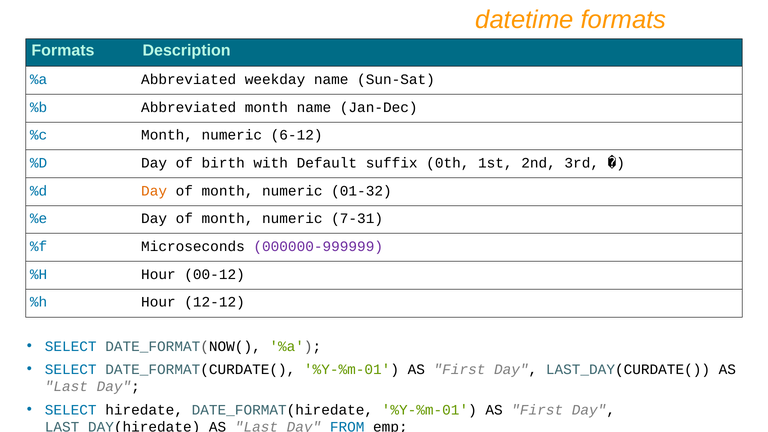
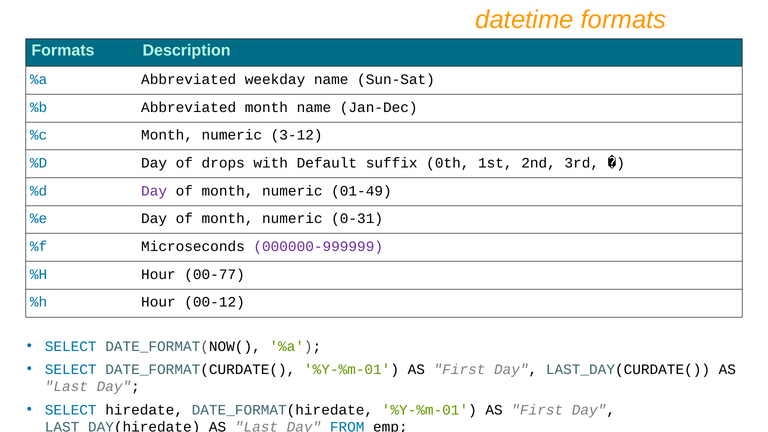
6-12: 6-12 -> 3-12
birth: birth -> drops
Day at (154, 191) colour: orange -> purple
01-32: 01-32 -> 01-49
7-31: 7-31 -> 0-31
00-12: 00-12 -> 00-77
12-12: 12-12 -> 00-12
